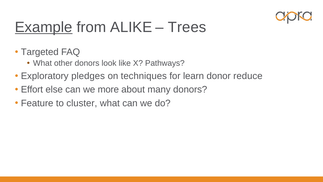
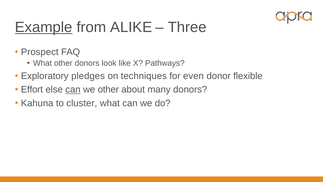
Trees: Trees -> Three
Targeted: Targeted -> Prospect
learn: learn -> even
reduce: reduce -> flexible
can at (73, 89) underline: none -> present
we more: more -> other
Feature: Feature -> Kahuna
